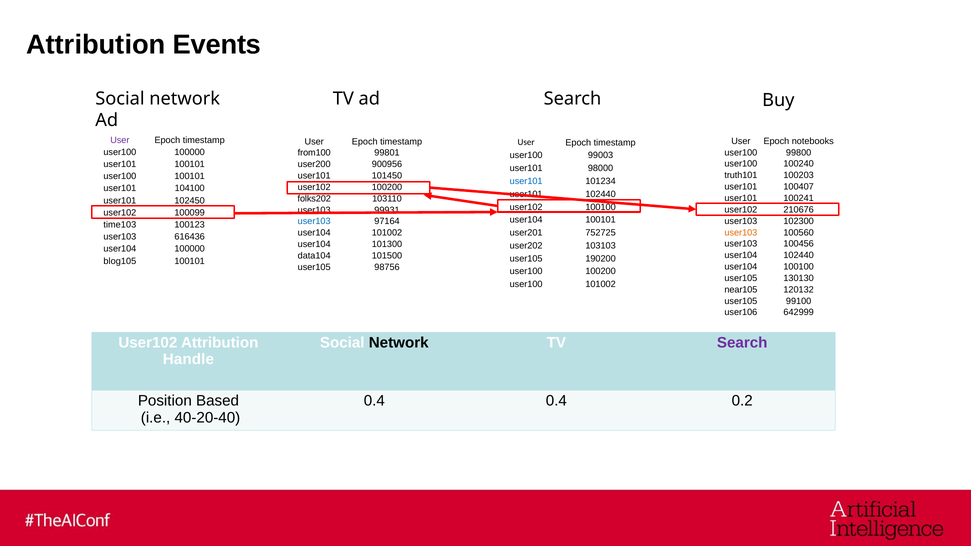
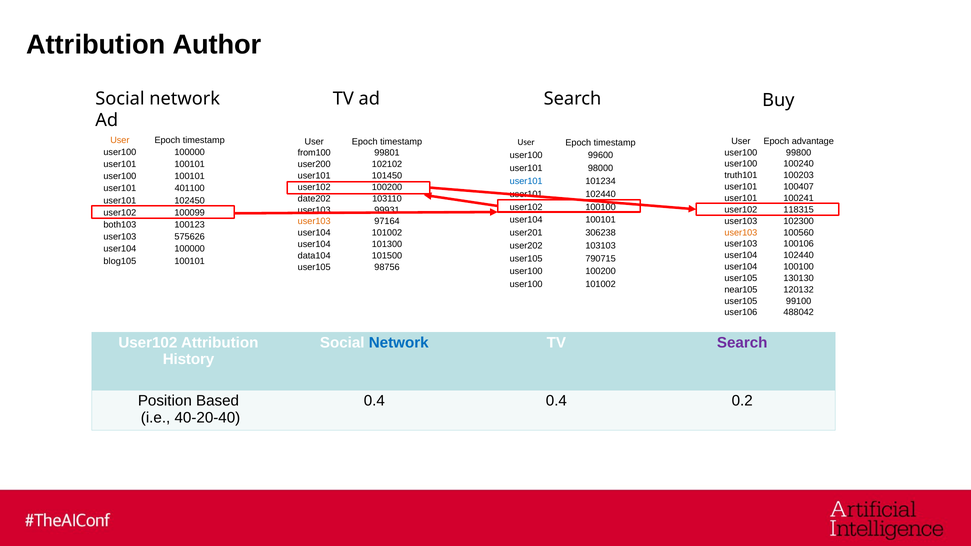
Events: Events -> Author
User at (120, 140) colour: purple -> orange
notebooks: notebooks -> advantage
99003: 99003 -> 99600
900956: 900956 -> 102102
104100: 104100 -> 401100
folks202: folks202 -> date202
210676: 210676 -> 118315
user103 at (314, 222) colour: blue -> orange
time103: time103 -> both103
752725: 752725 -> 306238
616436: 616436 -> 575626
100456: 100456 -> 100106
190200: 190200 -> 790715
642999: 642999 -> 488042
Network at (399, 343) colour: black -> blue
Handle: Handle -> History
